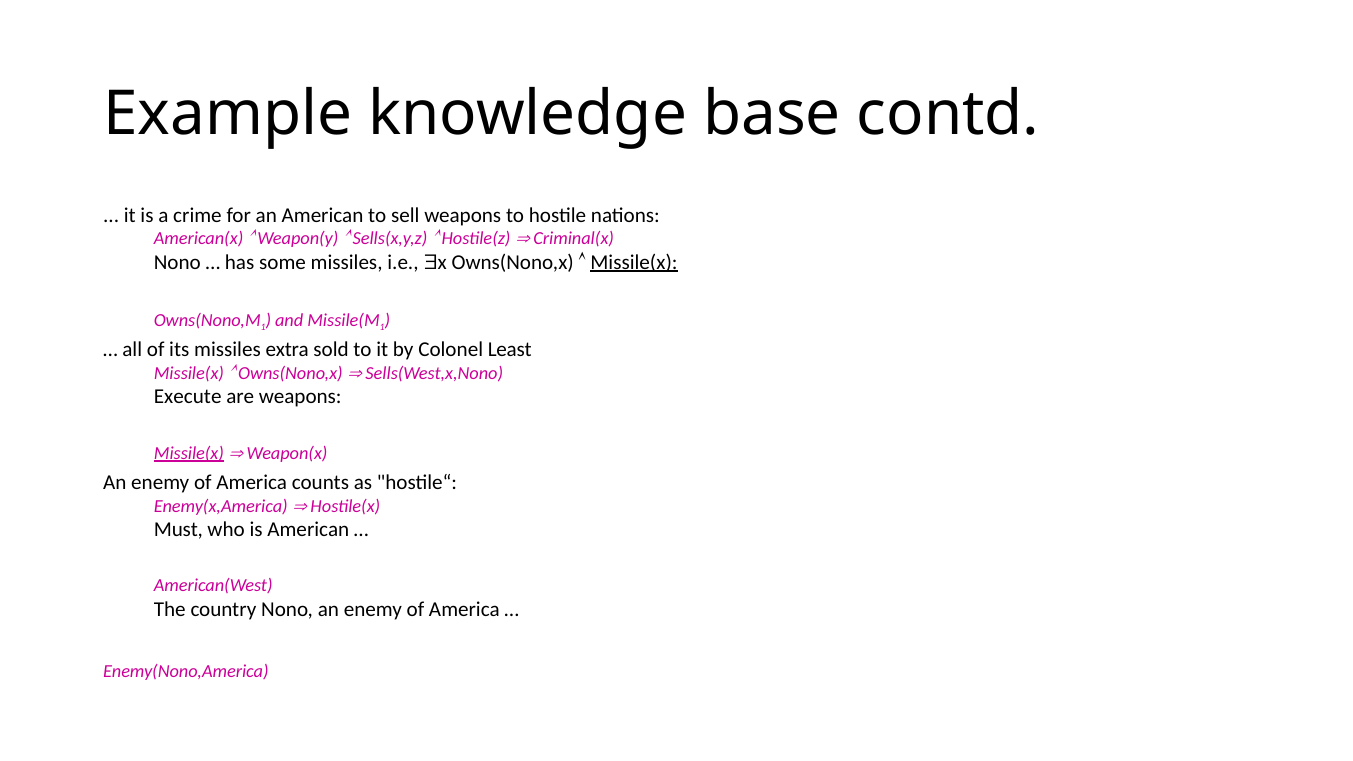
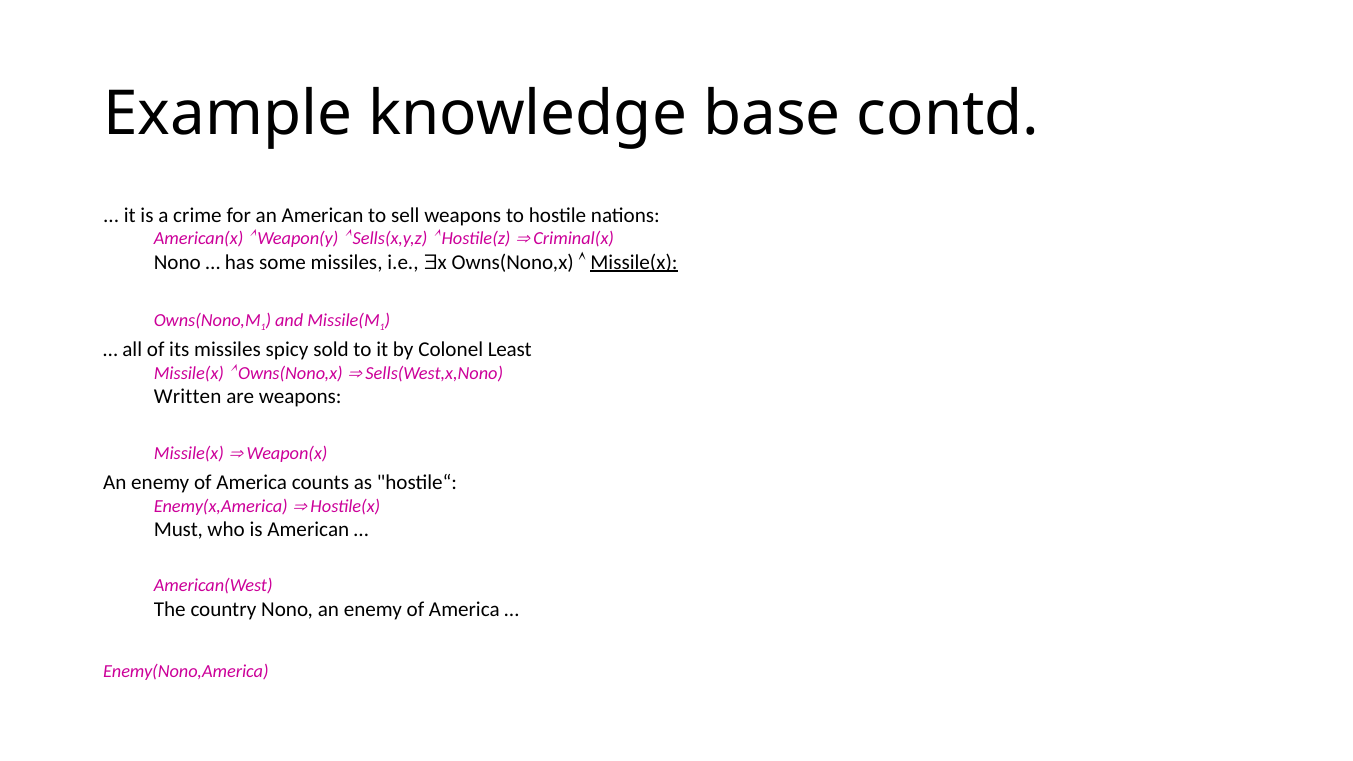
extra: extra -> spicy
Execute: Execute -> Written
Missile(x at (189, 453) underline: present -> none
